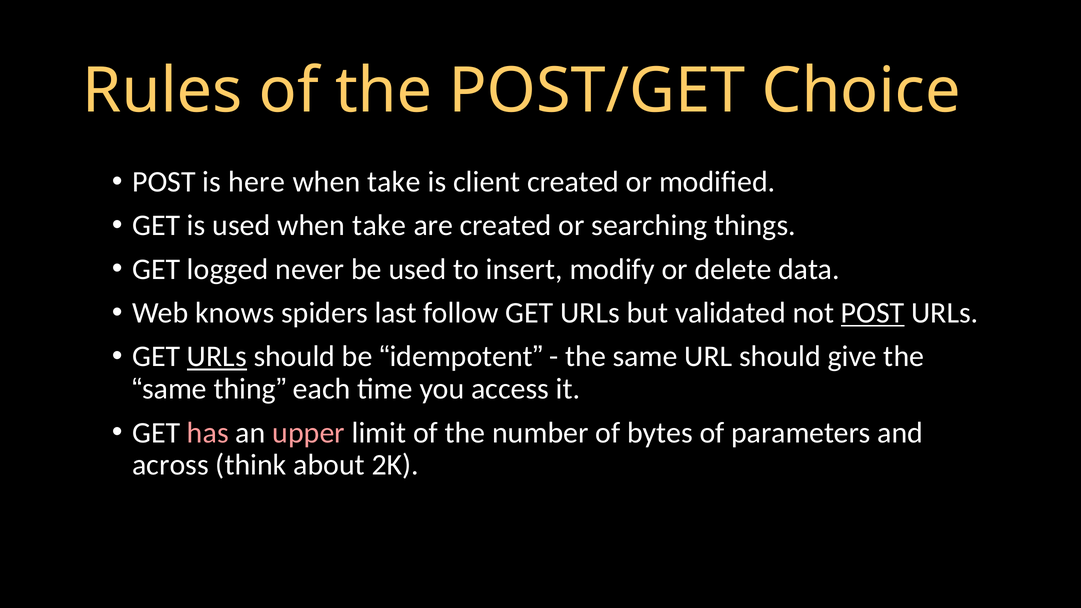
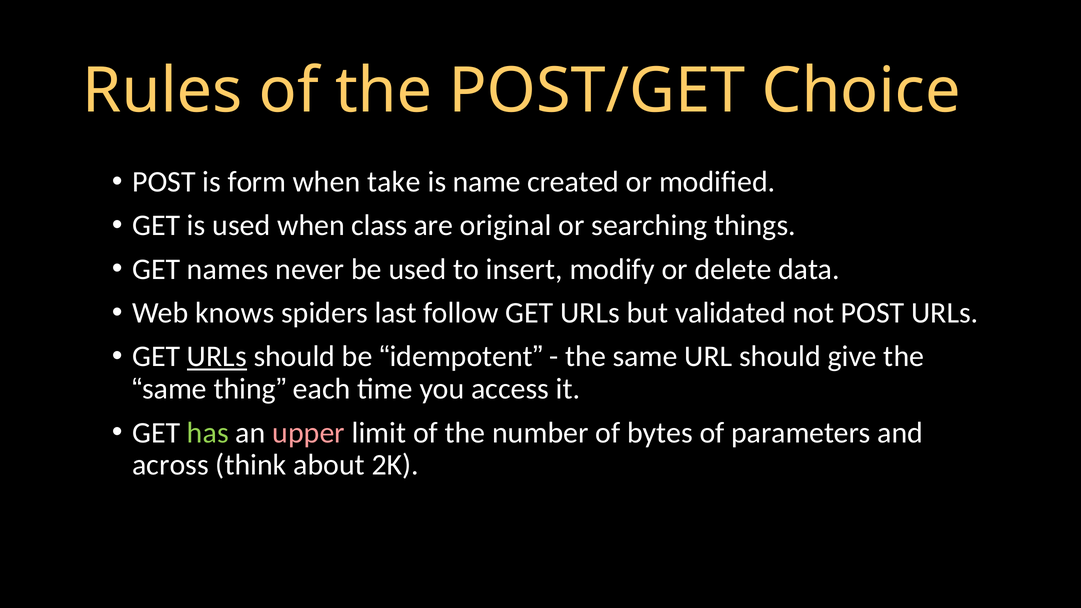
here: here -> form
client: client -> name
used when take: take -> class
are created: created -> original
logged: logged -> names
POST at (873, 313) underline: present -> none
has colour: pink -> light green
